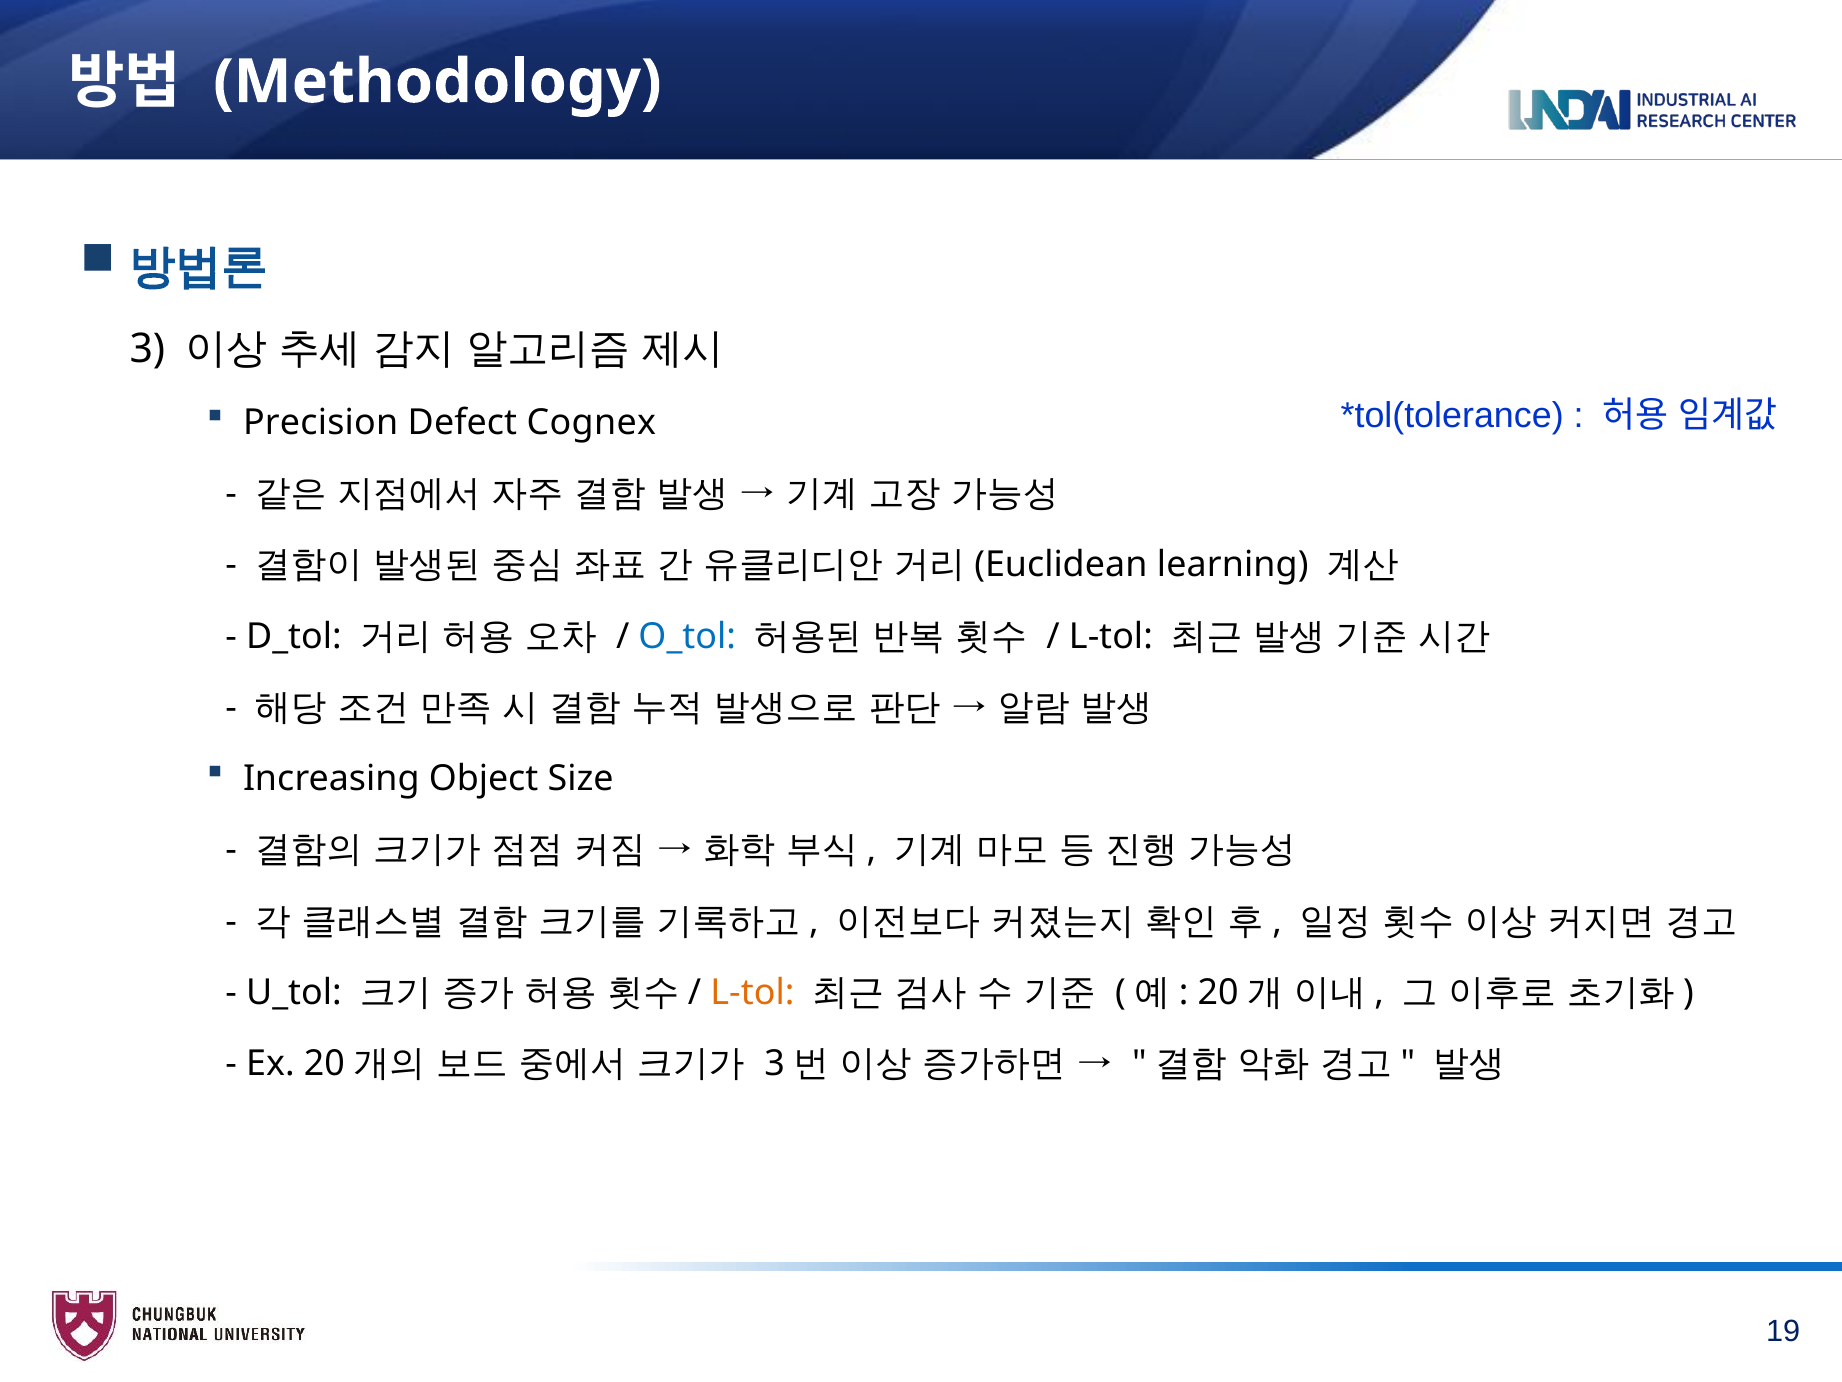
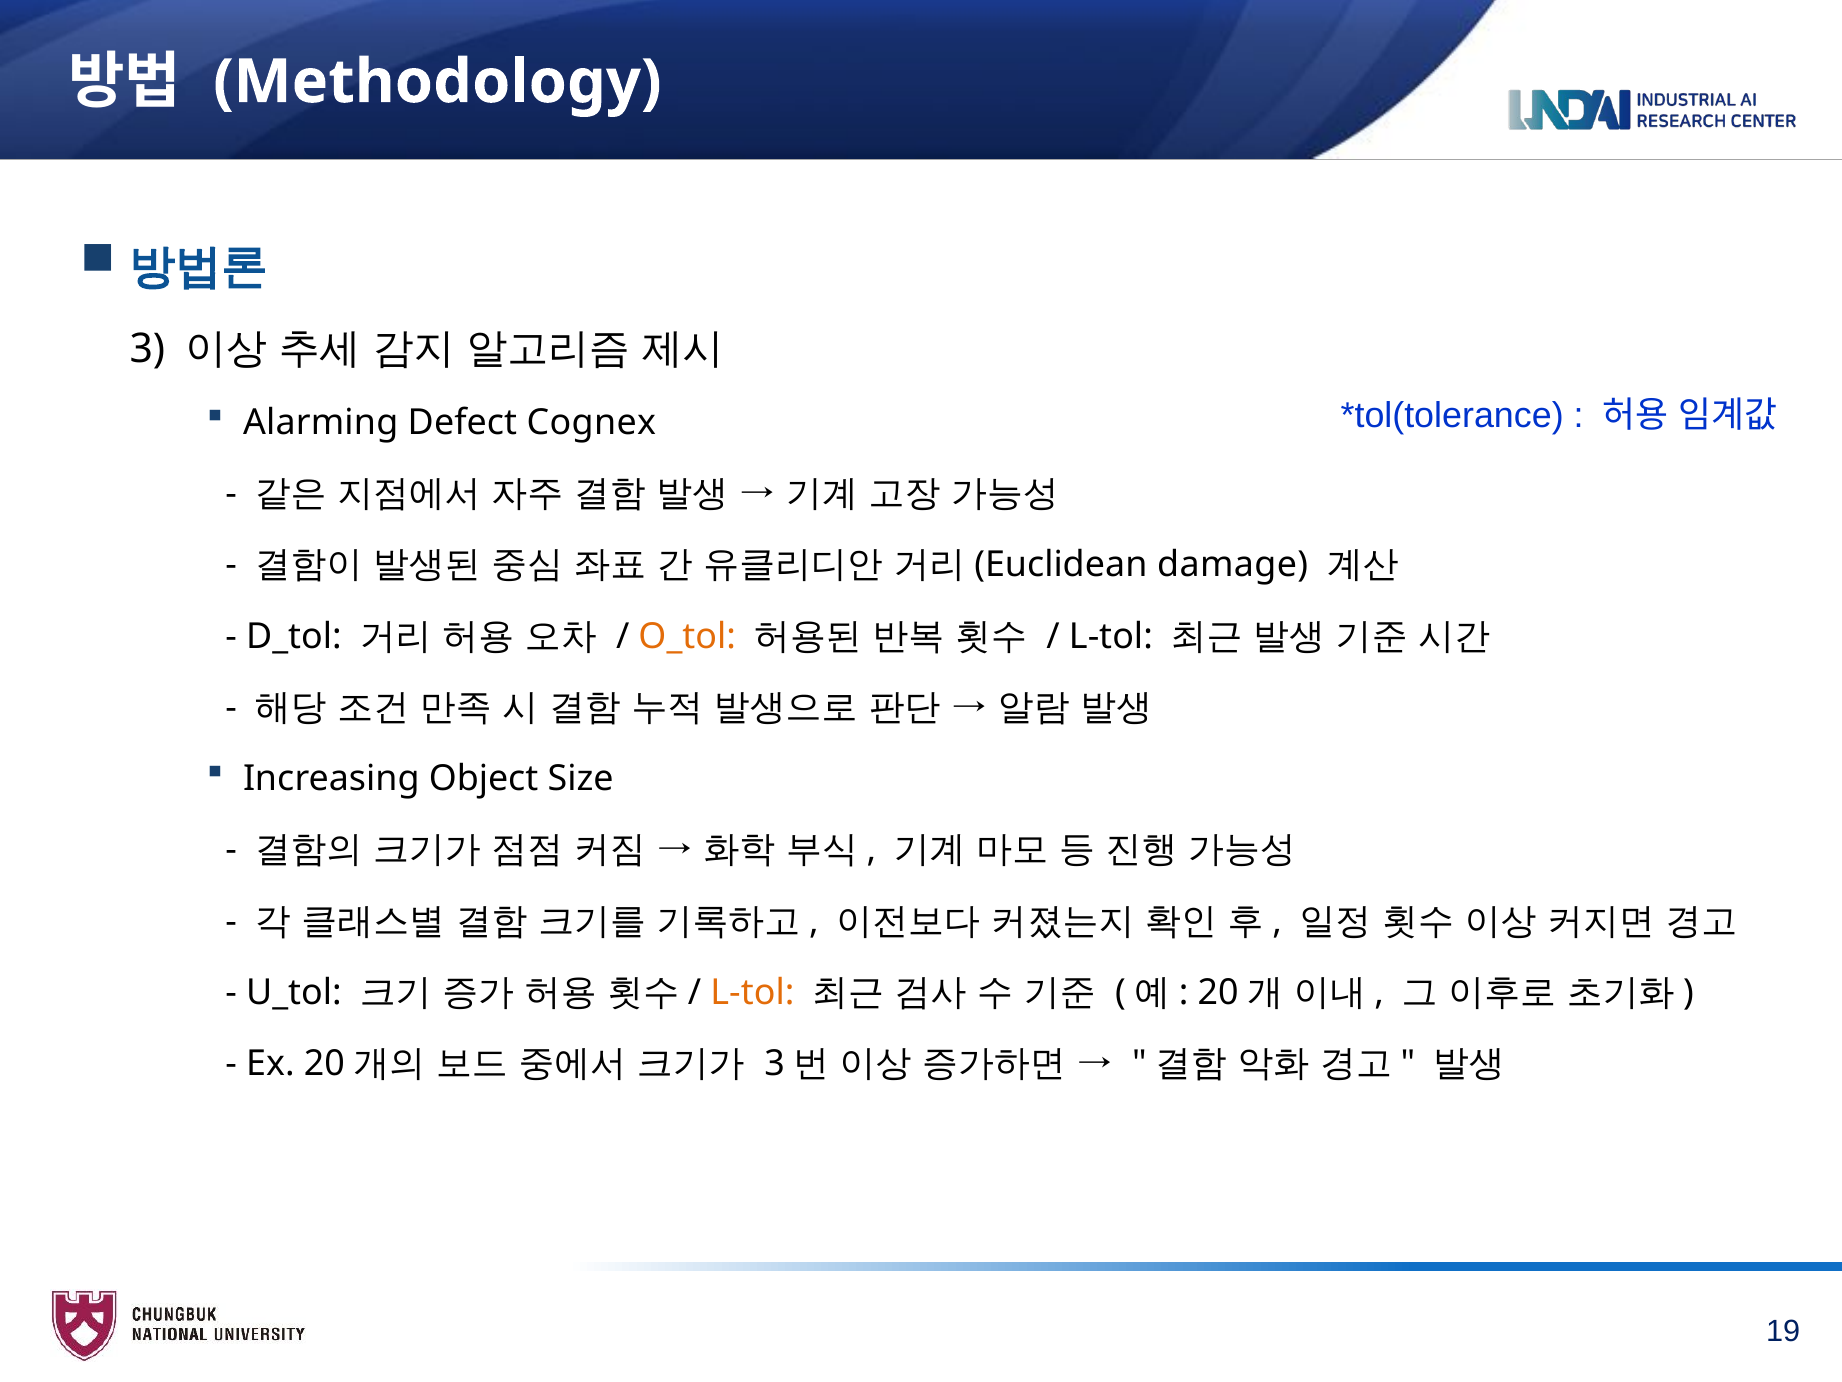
Precision: Precision -> Alarming
learning: learning -> damage
O_tol colour: blue -> orange
